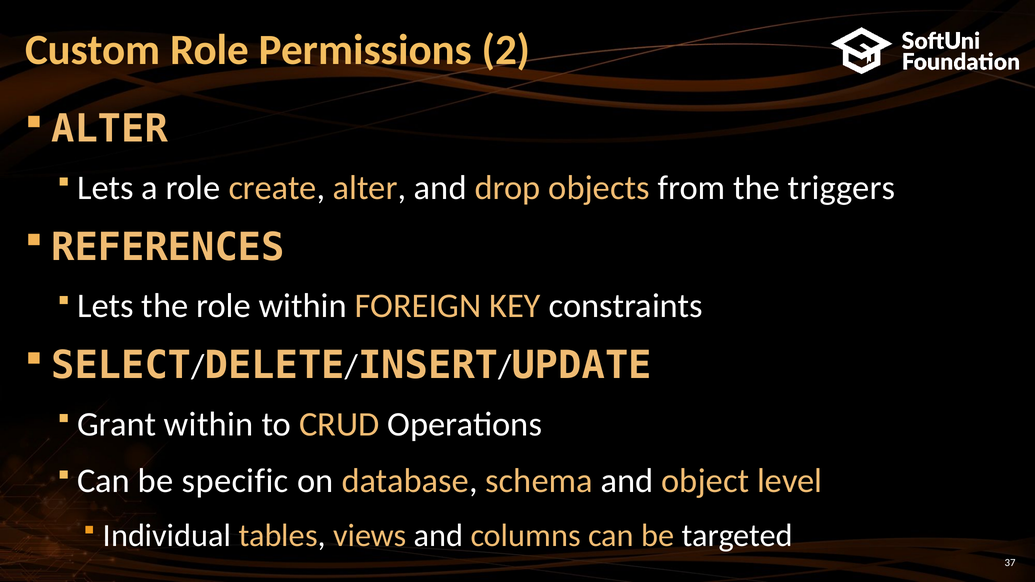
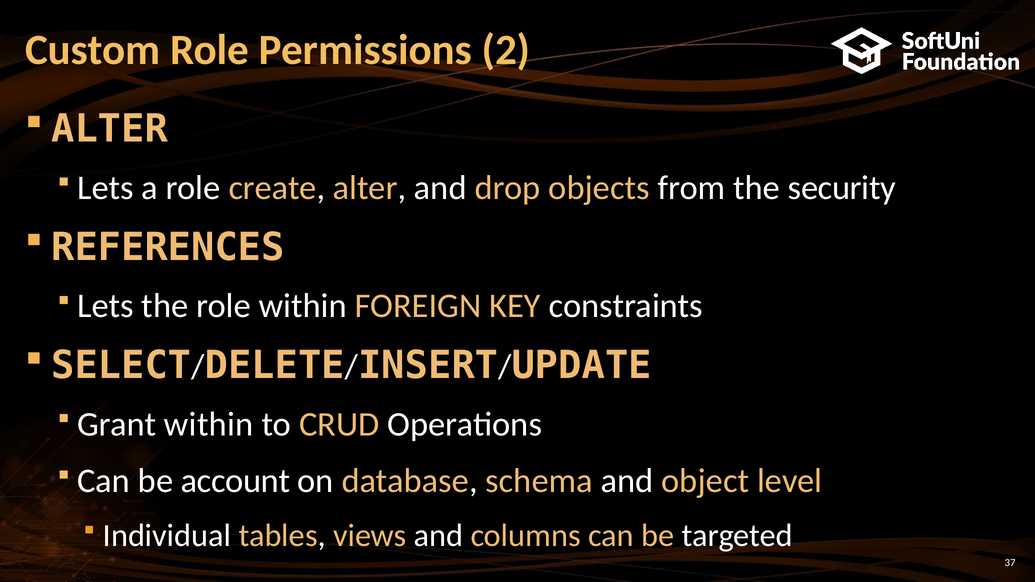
triggers: triggers -> security
specific: specific -> account
